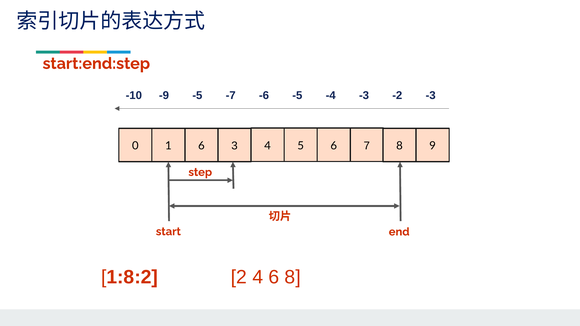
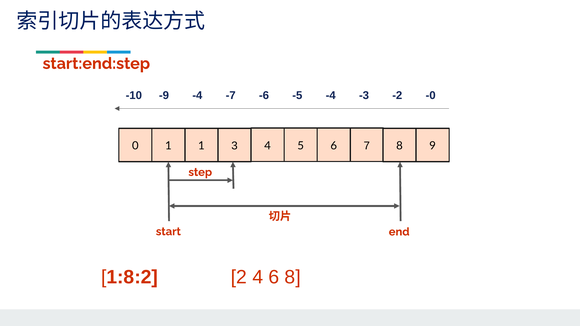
-5 at (197, 96): -5 -> -4
-3 at (431, 96): -3 -> -0
1 6: 6 -> 1
